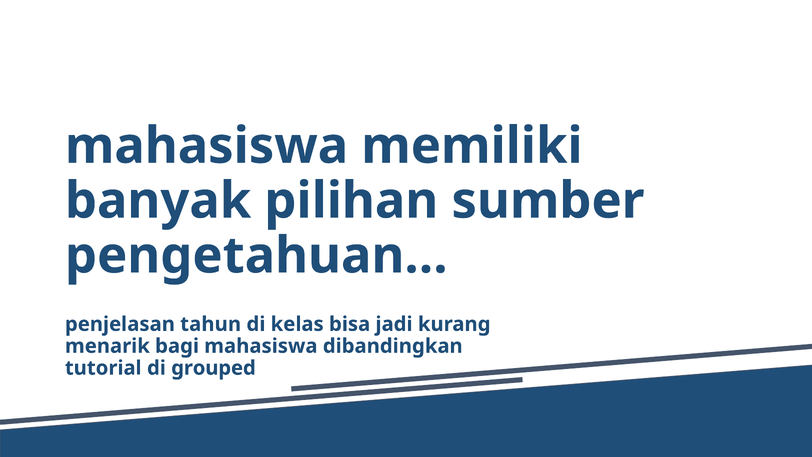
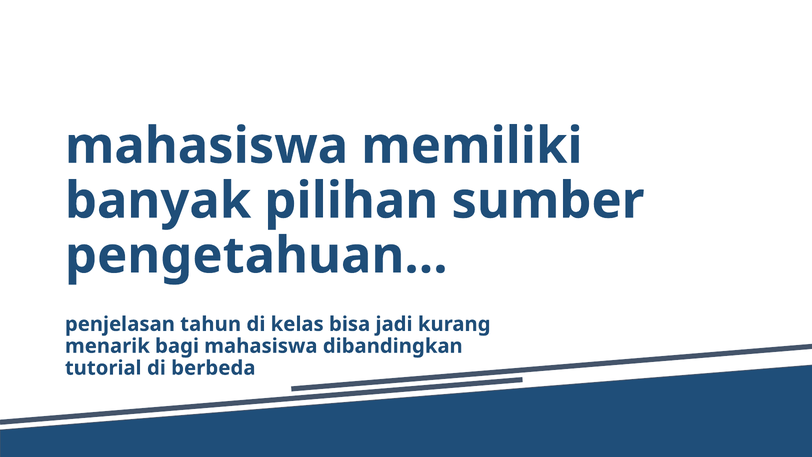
grouped: grouped -> berbeda
